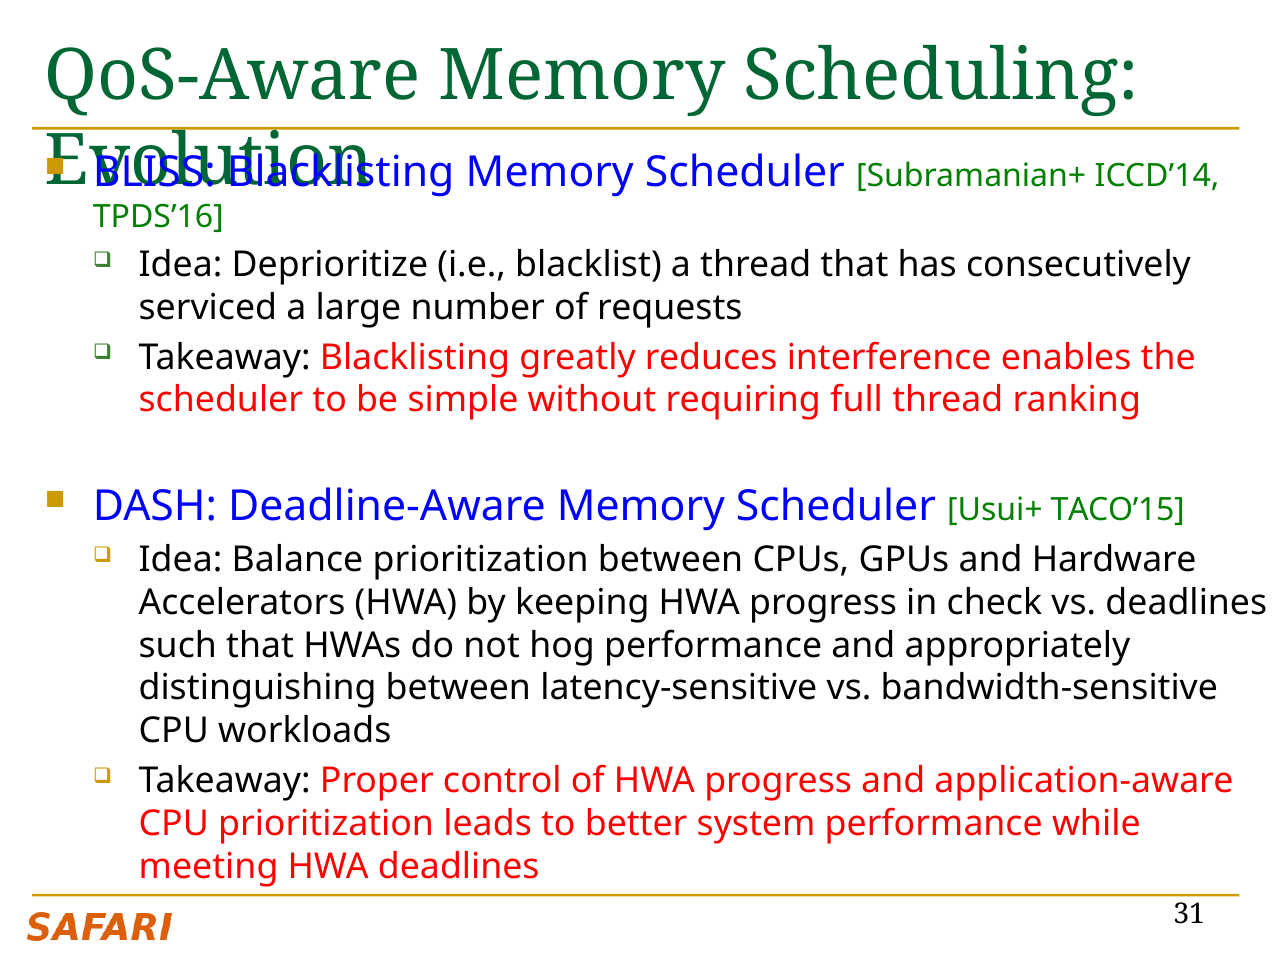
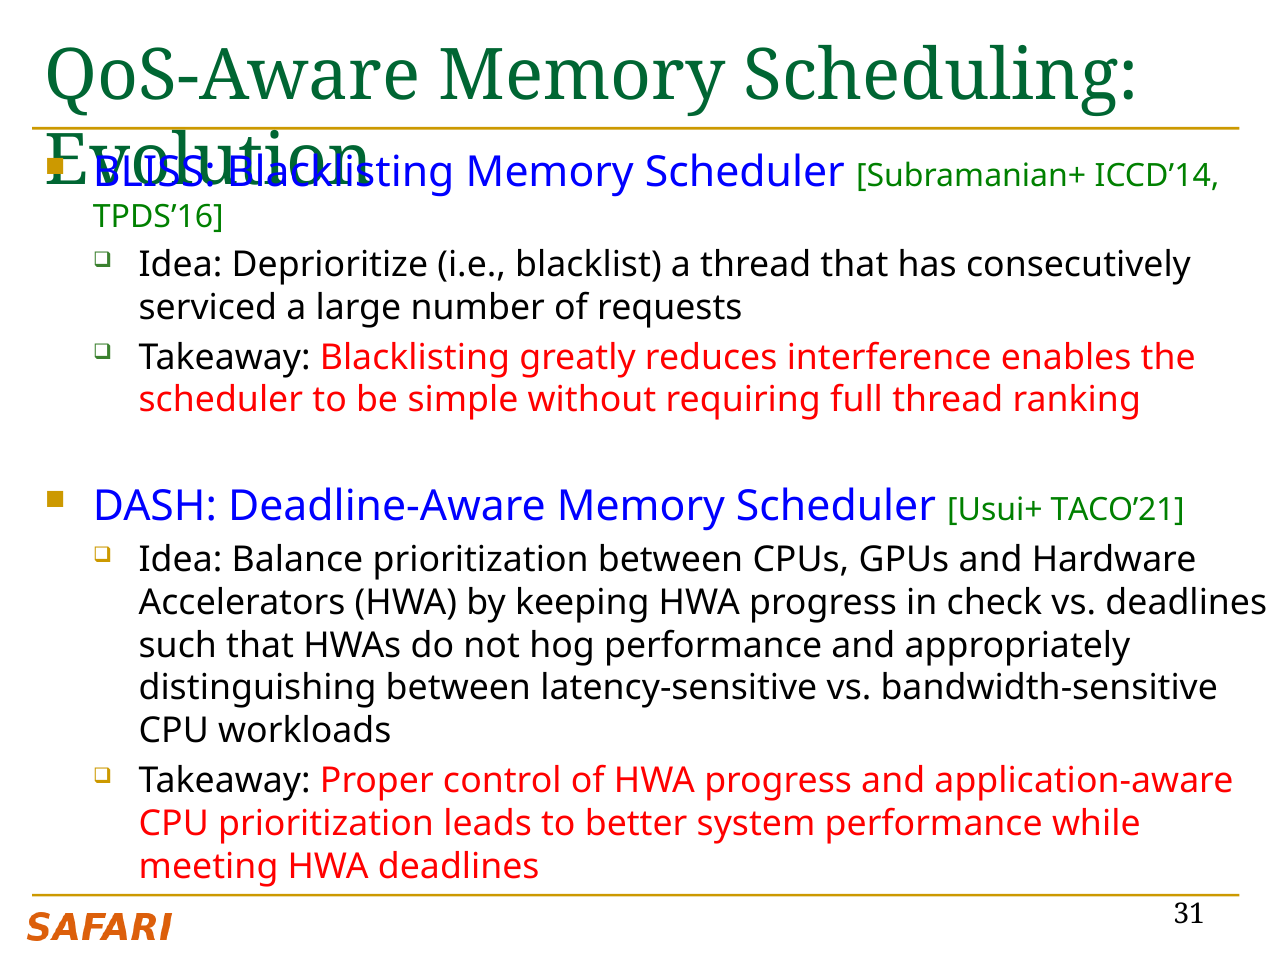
TACO’15: TACO’15 -> TACO’21
